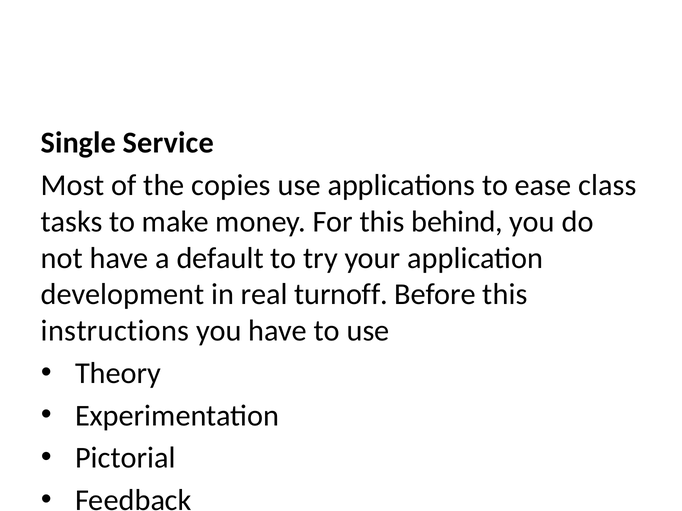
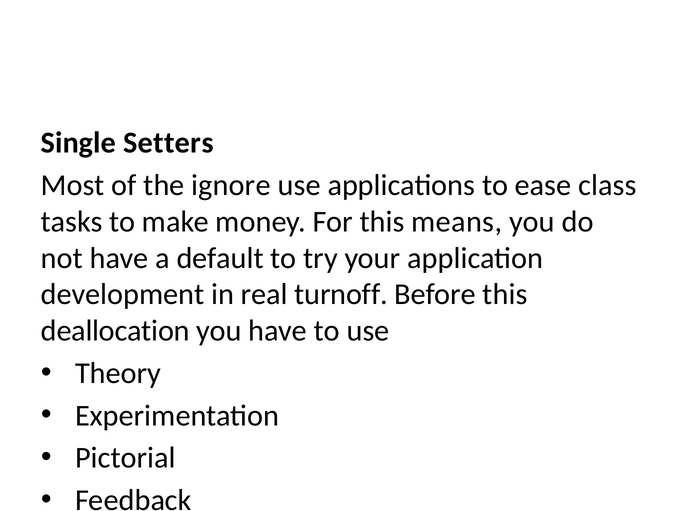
Service: Service -> Setters
copies: copies -> ignore
behind: behind -> means
instructions: instructions -> deallocation
